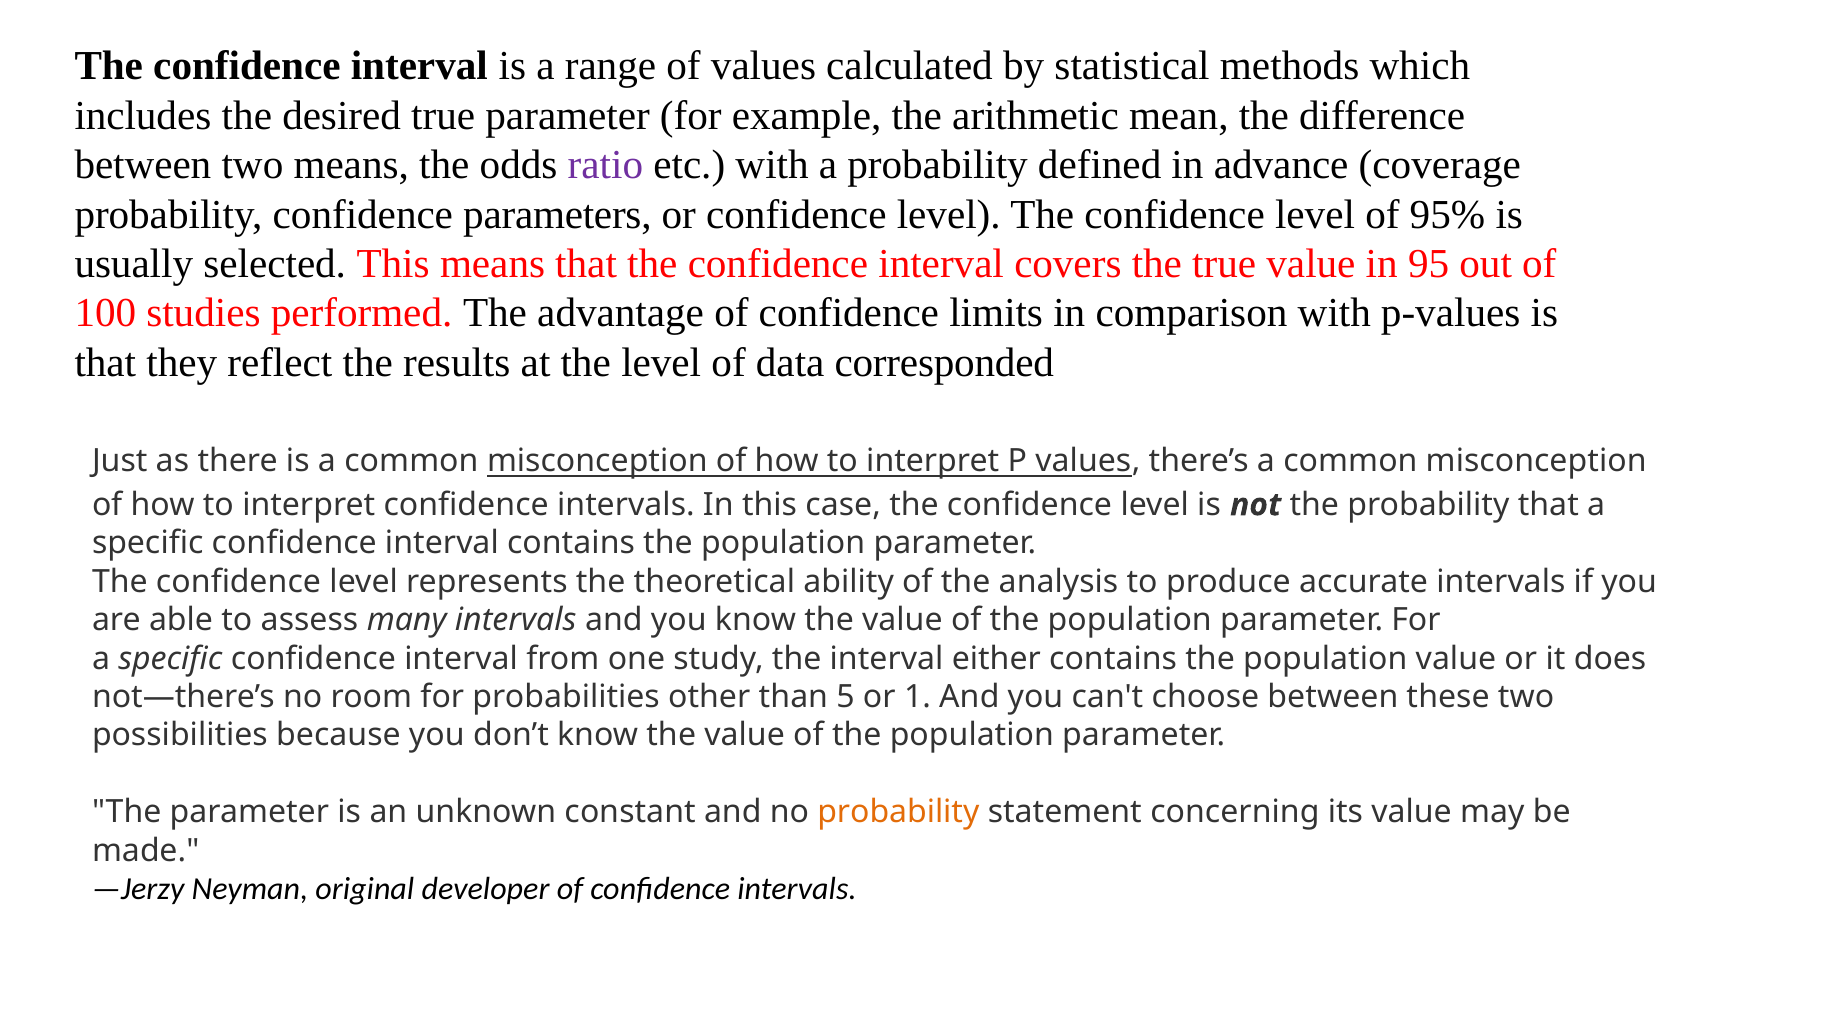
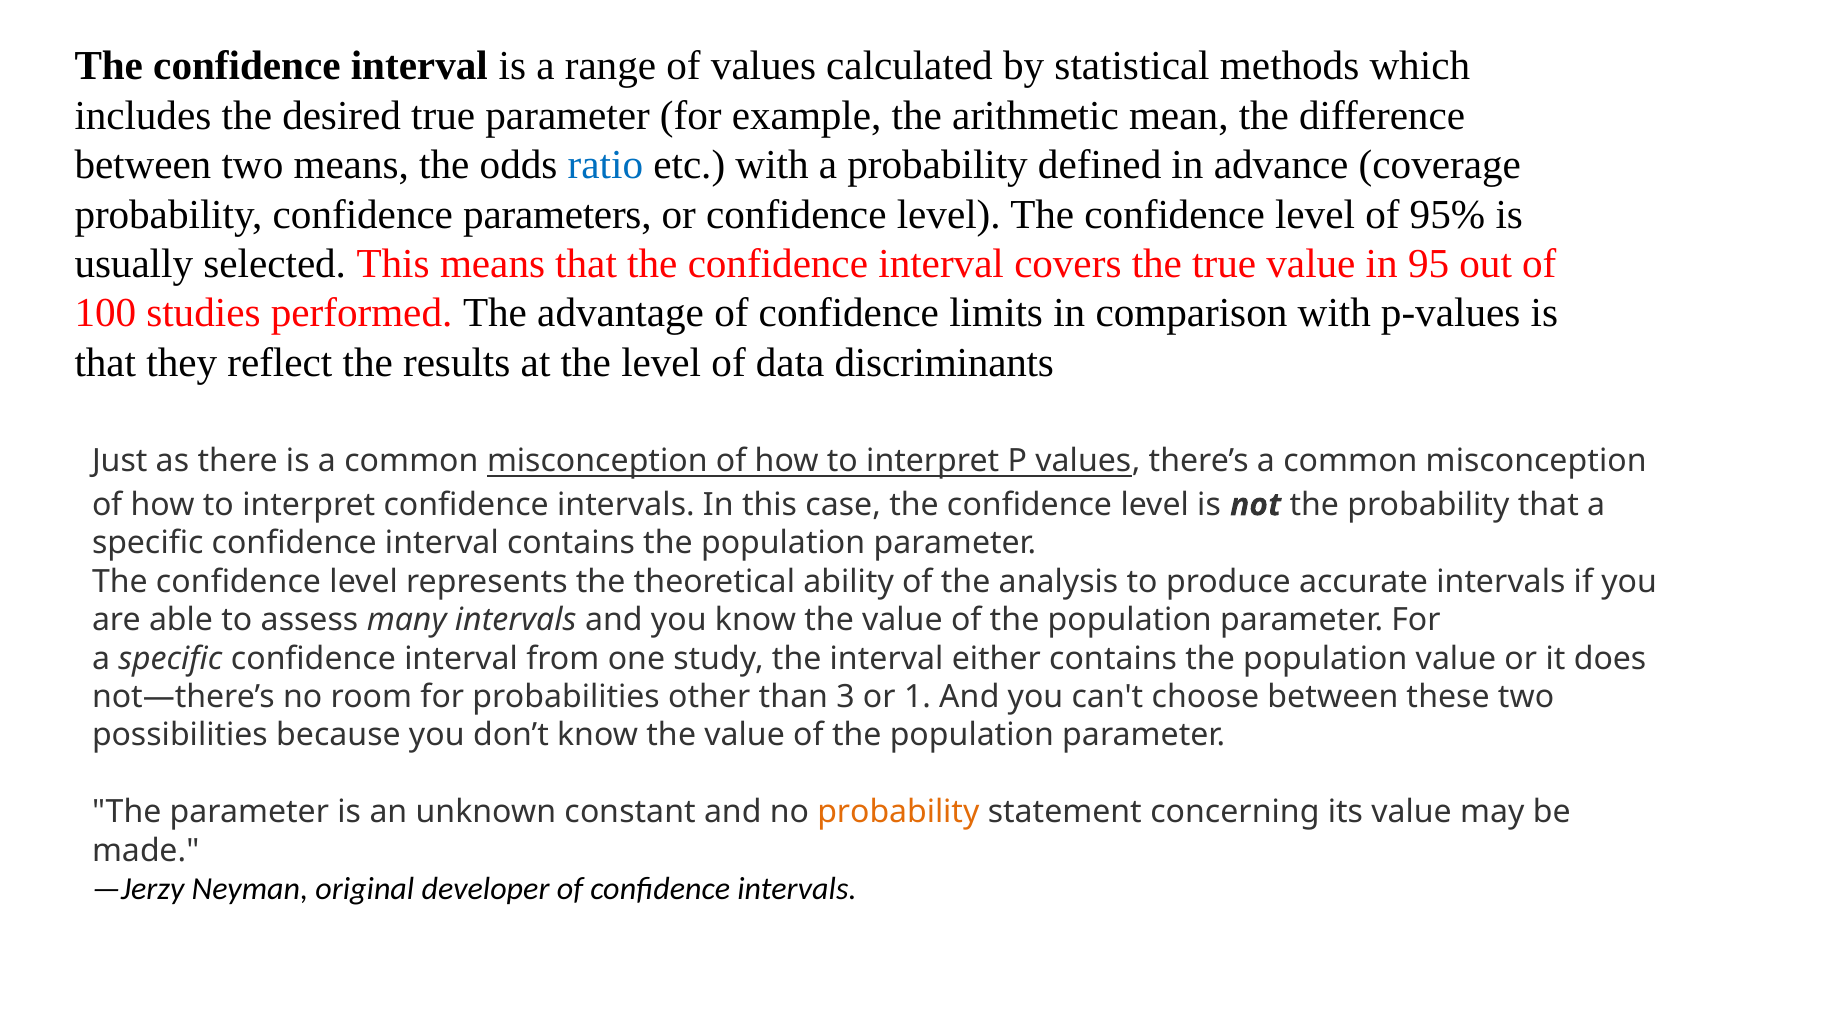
ratio colour: purple -> blue
corresponded: corresponded -> discriminants
5: 5 -> 3
